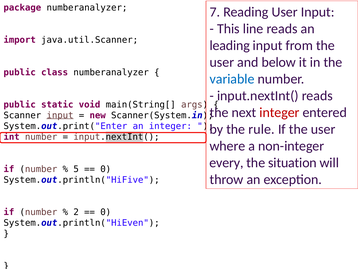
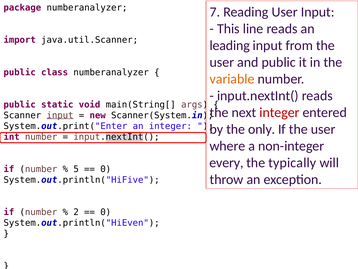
and below: below -> public
variable colour: blue -> orange
rule: rule -> only
situation: situation -> typically
